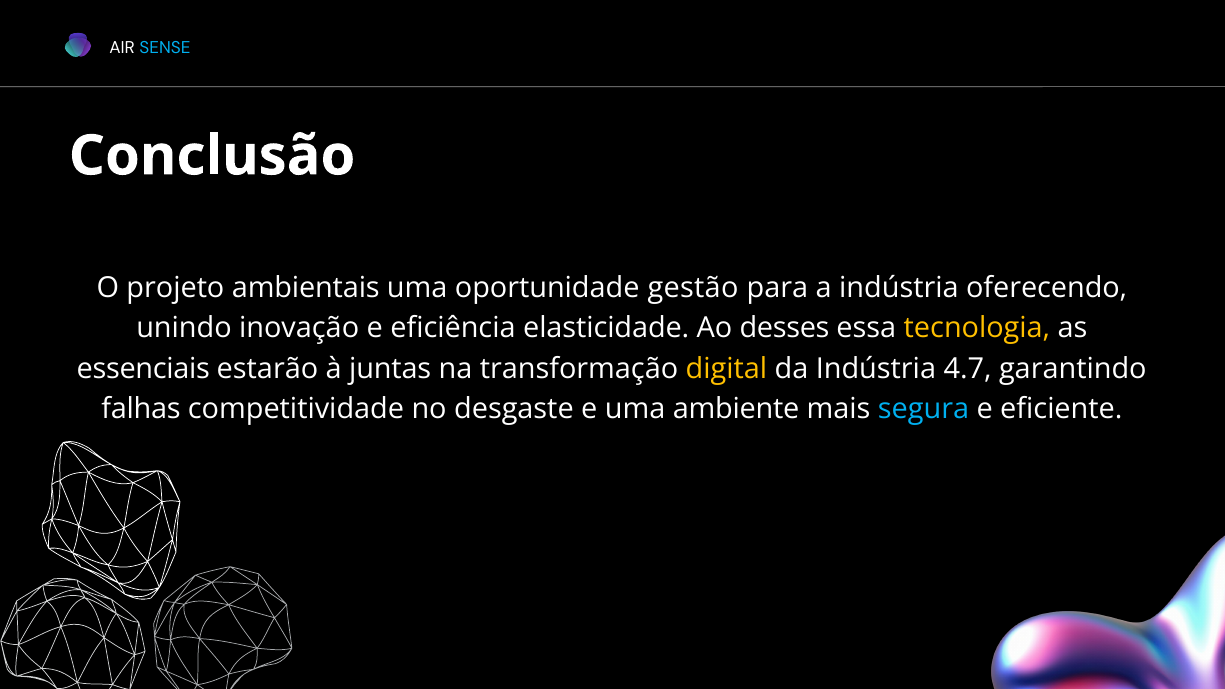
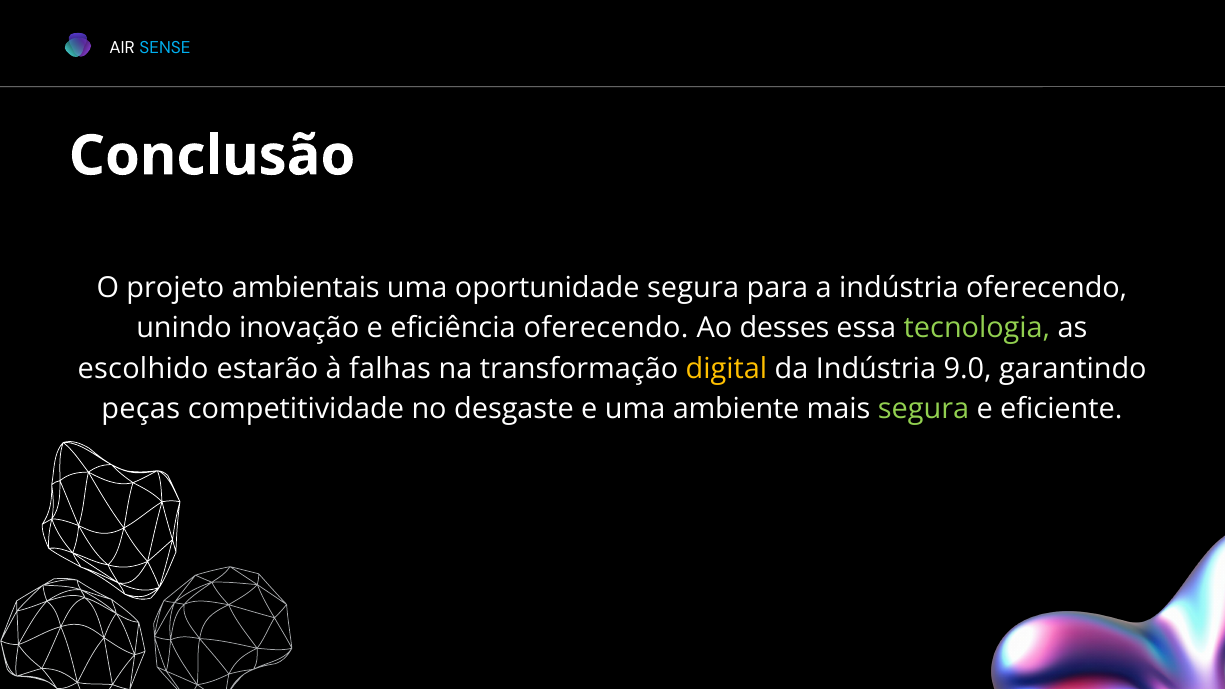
oportunidade gestão: gestão -> segura
eficiência elasticidade: elasticidade -> oferecendo
tecnologia colour: yellow -> light green
essenciais: essenciais -> escolhido
juntas: juntas -> falhas
4.7: 4.7 -> 9.0
falhas: falhas -> peças
segura at (924, 409) colour: light blue -> light green
